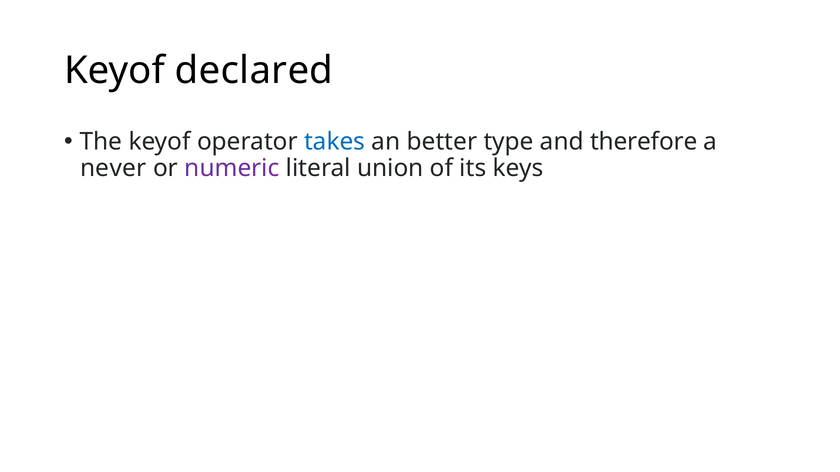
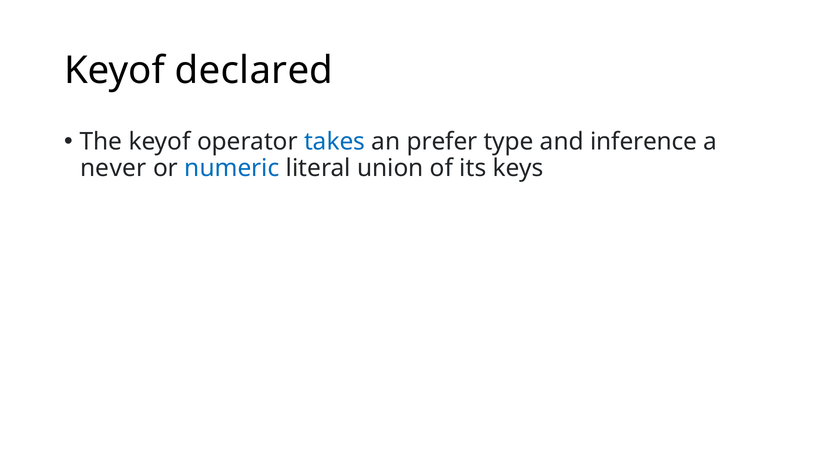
better: better -> prefer
therefore: therefore -> inference
numeric colour: purple -> blue
